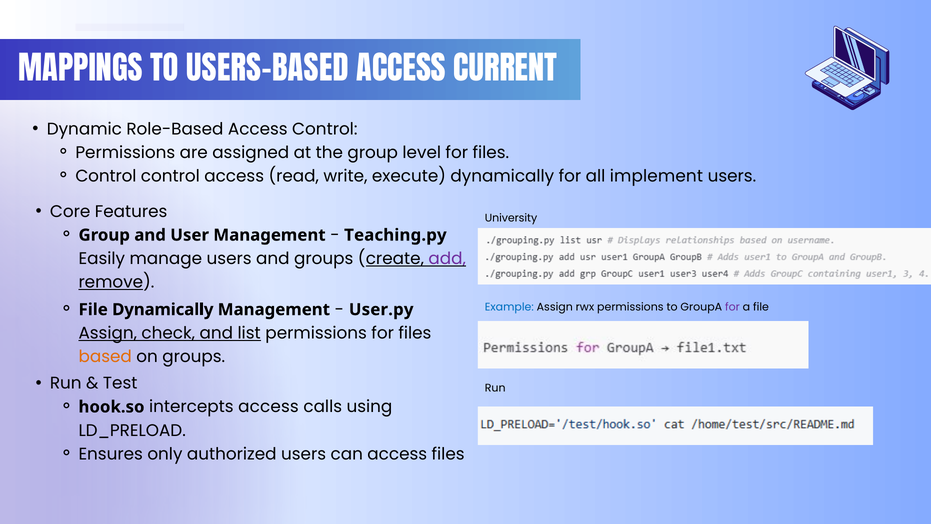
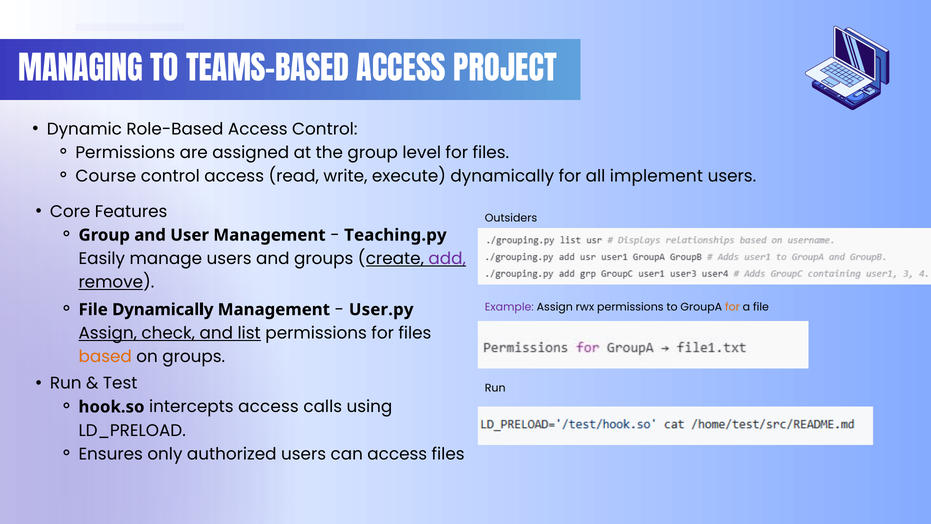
MAPPINGS: MAPPINGS -> MANAGING
USERS-BASED: USERS-BASED -> TEAMS-BASED
CURRENT: CURRENT -> PROJECT
Control at (106, 176): Control -> Course
University: University -> Outsiders
Example colour: blue -> purple
for at (732, 307) colour: purple -> orange
